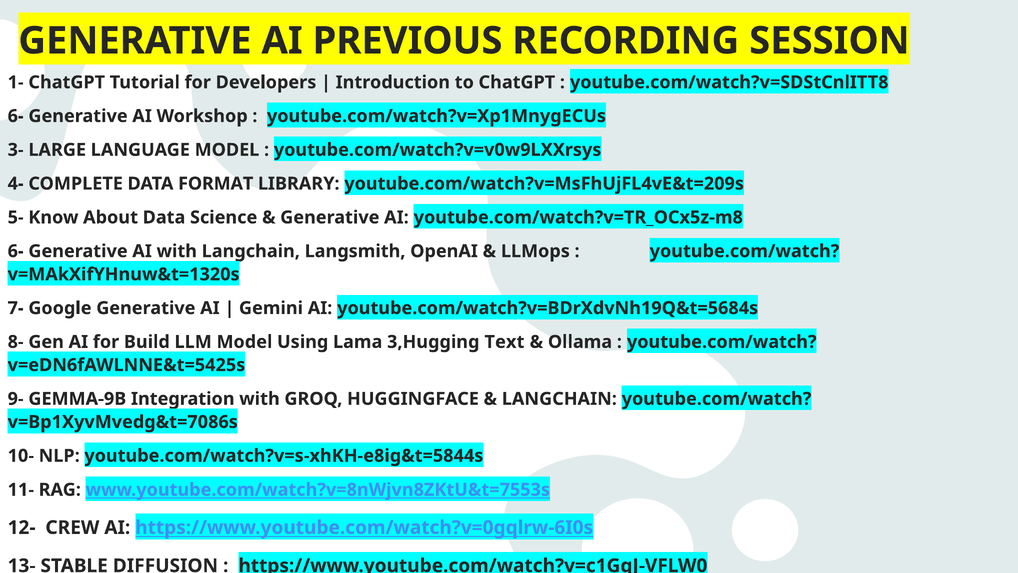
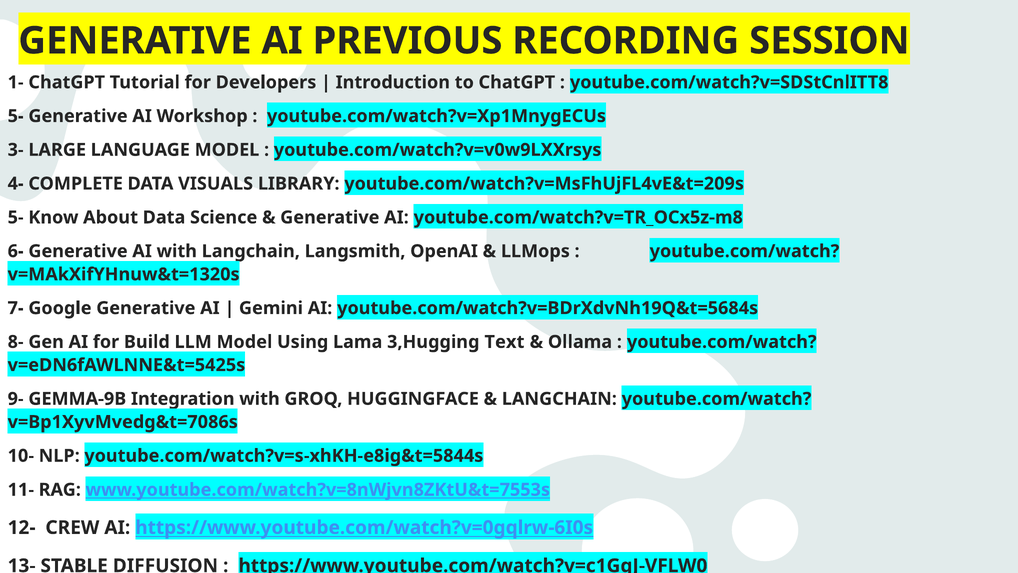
6- at (16, 116): 6- -> 5-
FORMAT: FORMAT -> VISUALS
